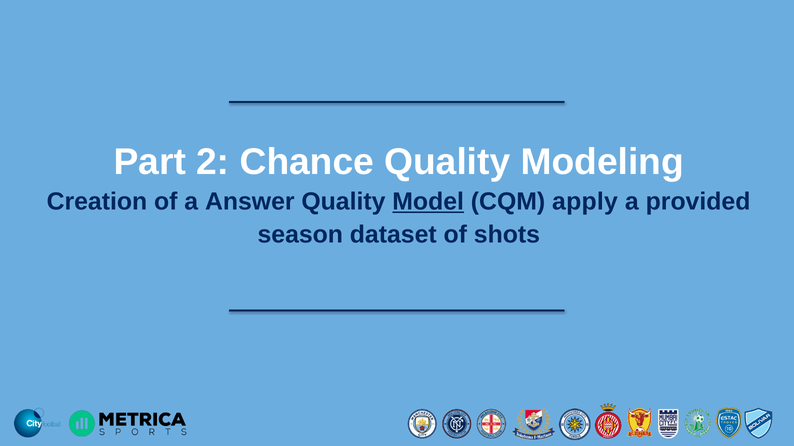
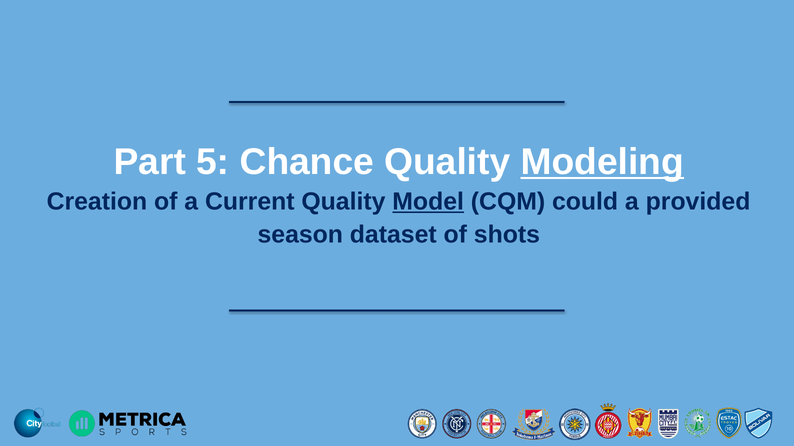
2: 2 -> 5
Modeling underline: none -> present
Answer: Answer -> Current
apply: apply -> could
